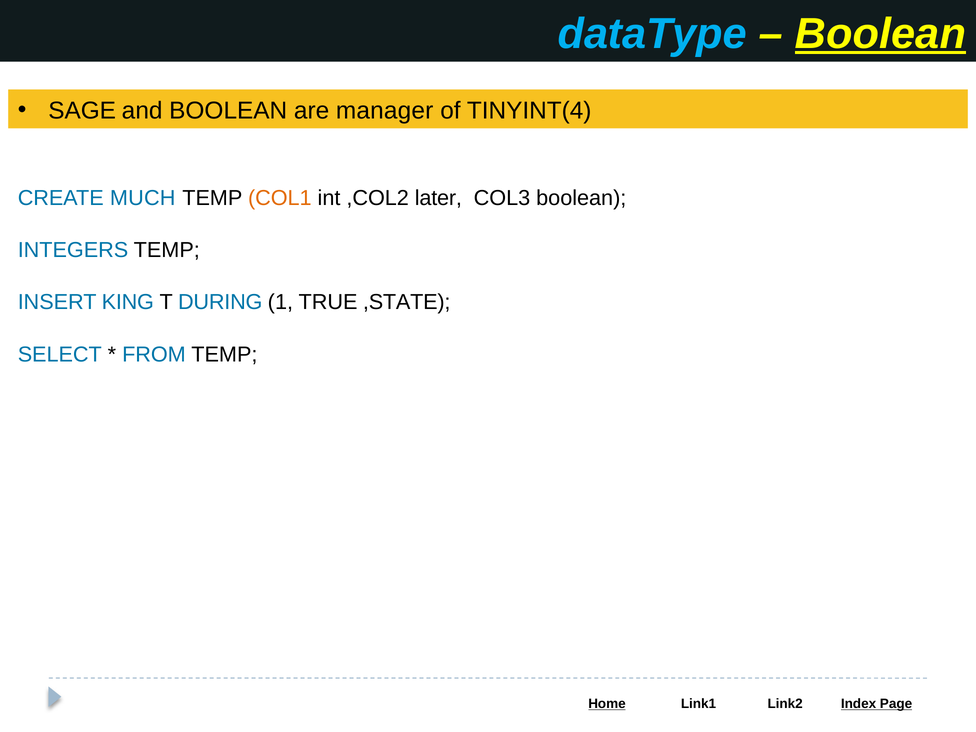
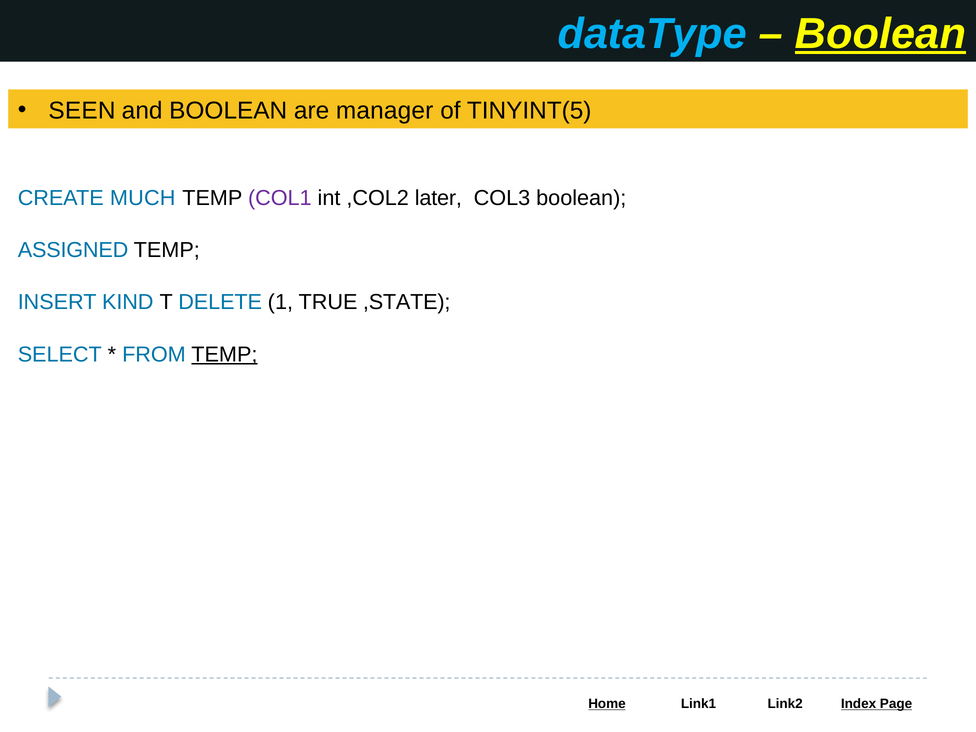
SAGE: SAGE -> SEEN
TINYINT(4: TINYINT(4 -> TINYINT(5
COL1 colour: orange -> purple
INTEGERS: INTEGERS -> ASSIGNED
KING: KING -> KIND
DURING: DURING -> DELETE
TEMP at (224, 354) underline: none -> present
